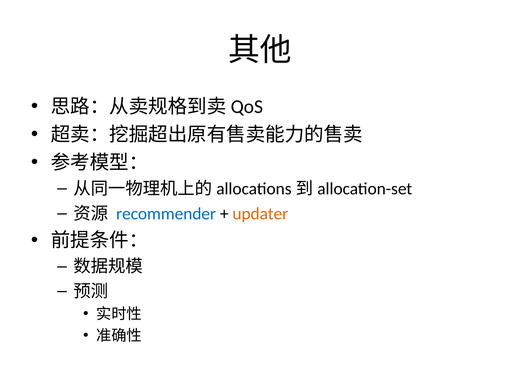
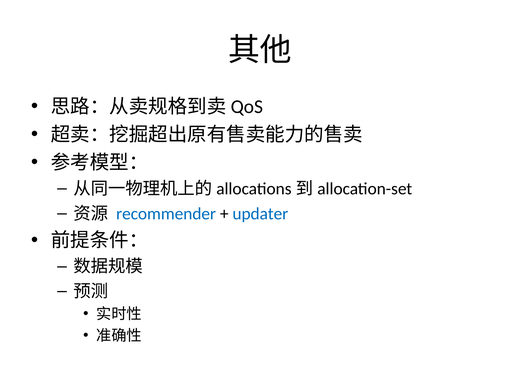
updater colour: orange -> blue
